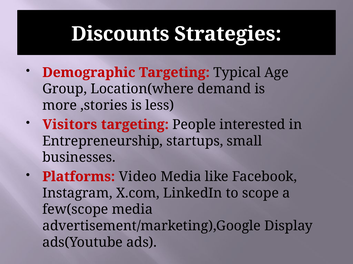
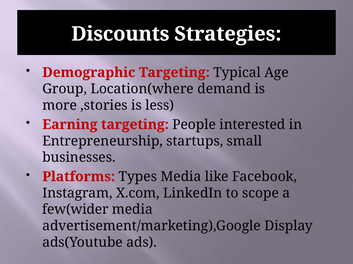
Visitors: Visitors -> Earning
Video: Video -> Types
few(scope: few(scope -> few(wider
